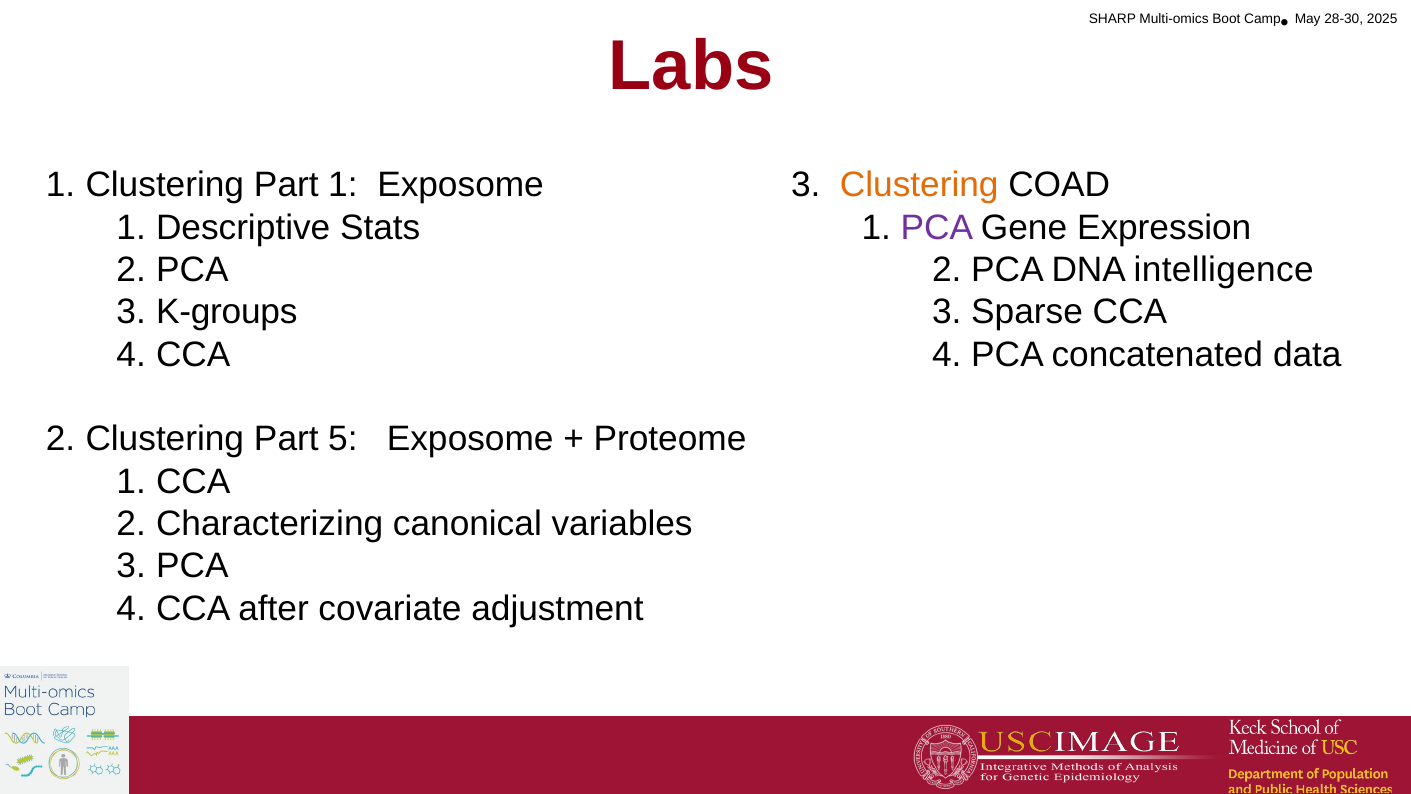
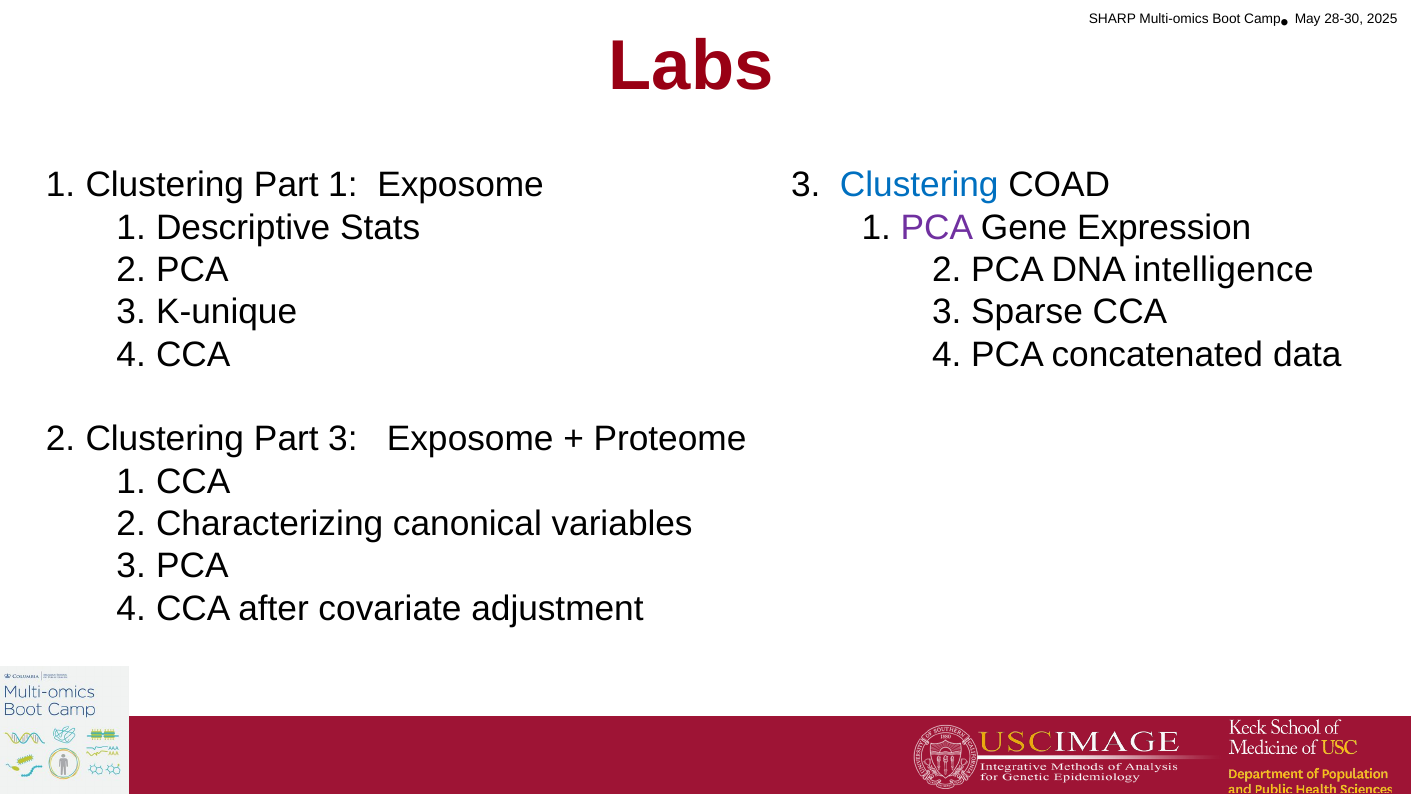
Clustering at (919, 185) colour: orange -> blue
K-groups: K-groups -> K-unique
Part 5: 5 -> 3
